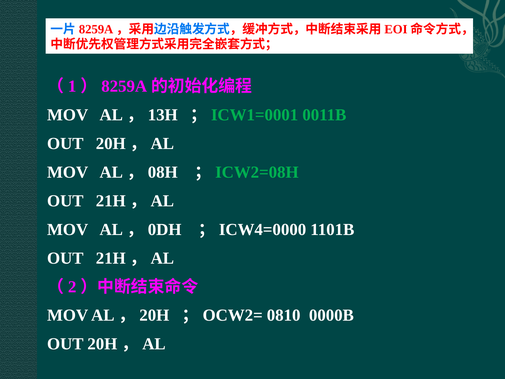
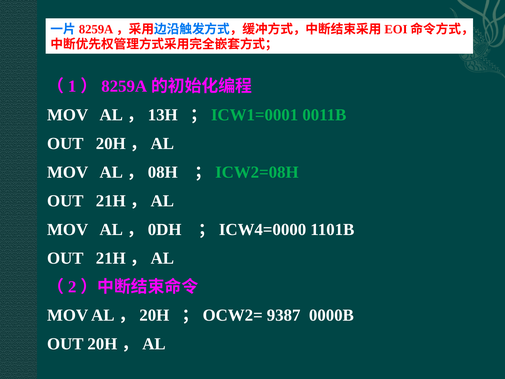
0810: 0810 -> 9387
